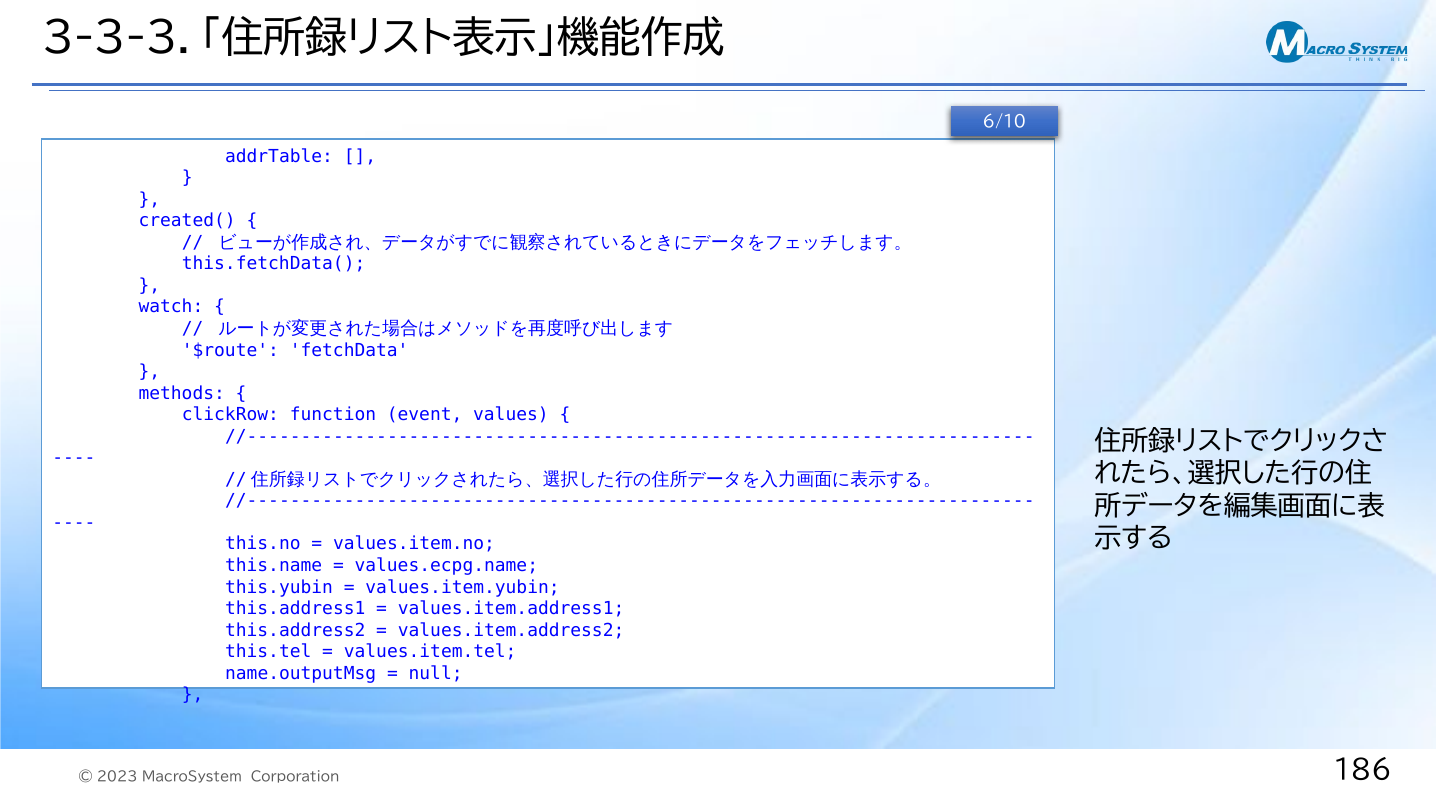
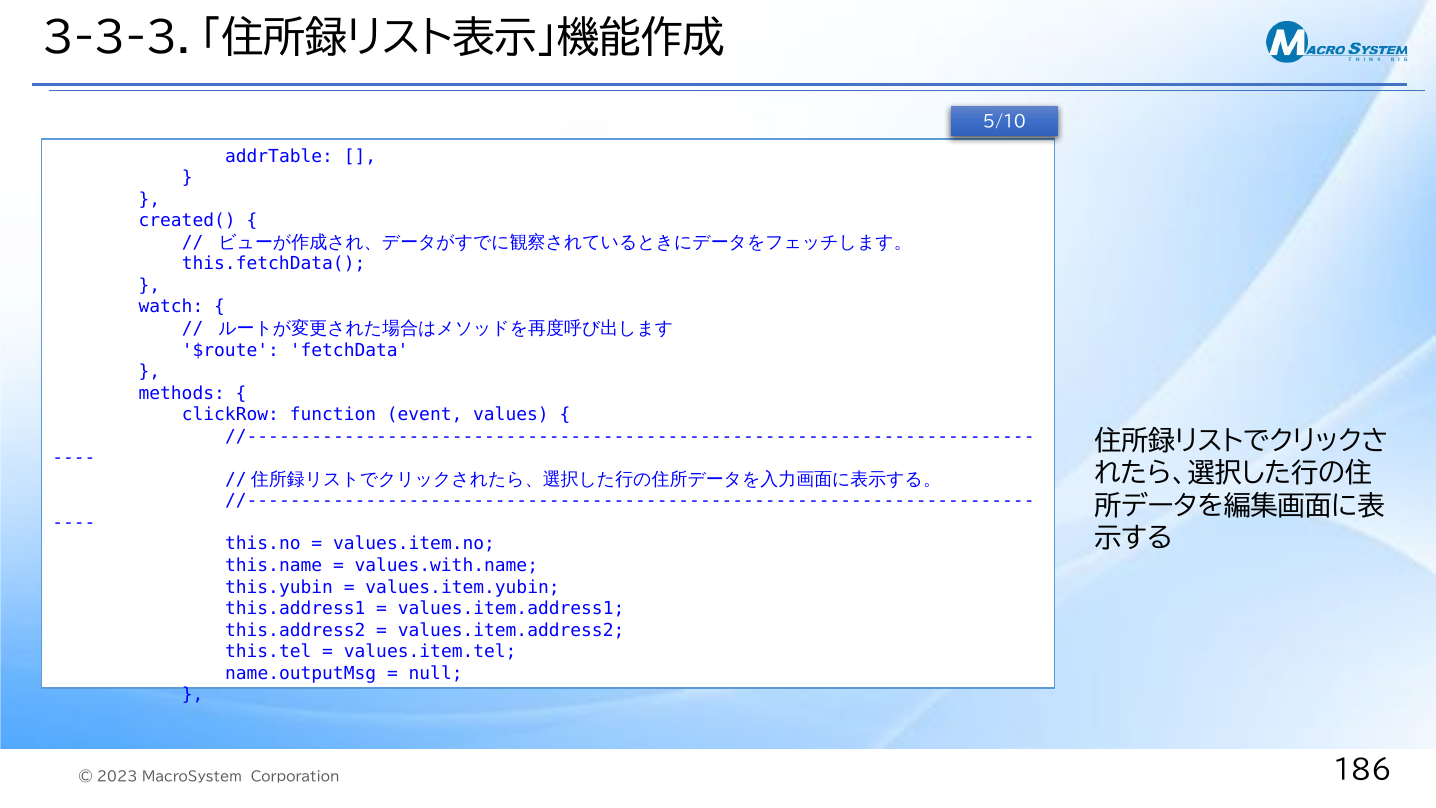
6/10: 6/10 -> 5/10
values.ecpg.name: values.ecpg.name -> values.with.name
